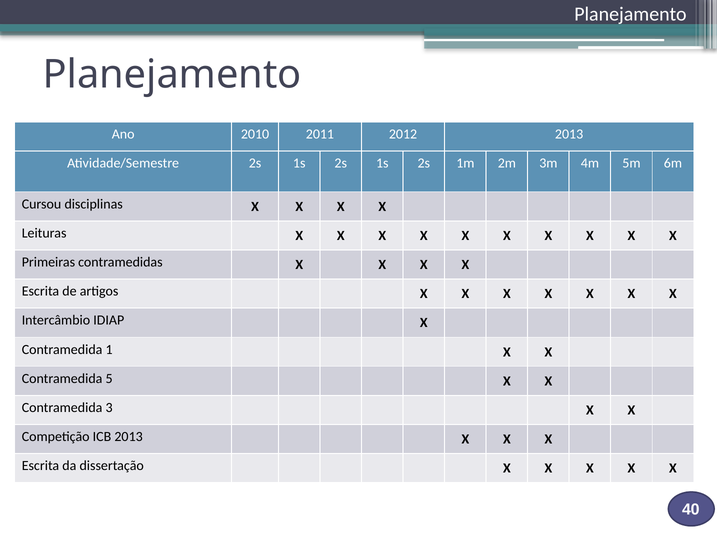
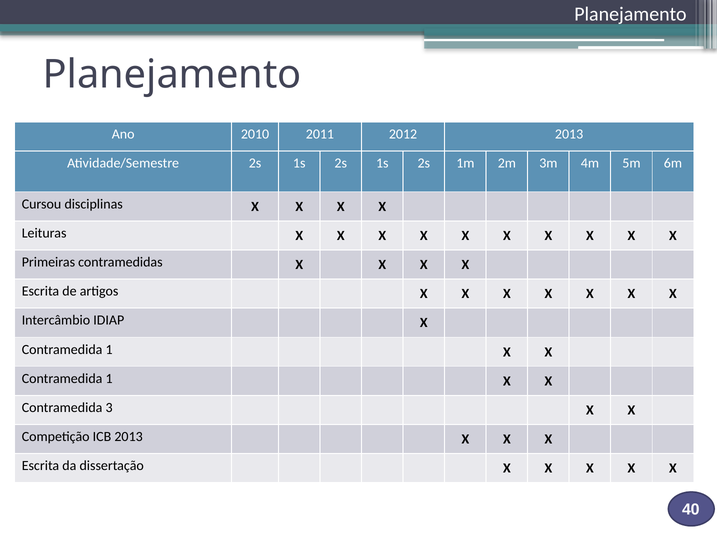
5 at (109, 378): 5 -> 1
